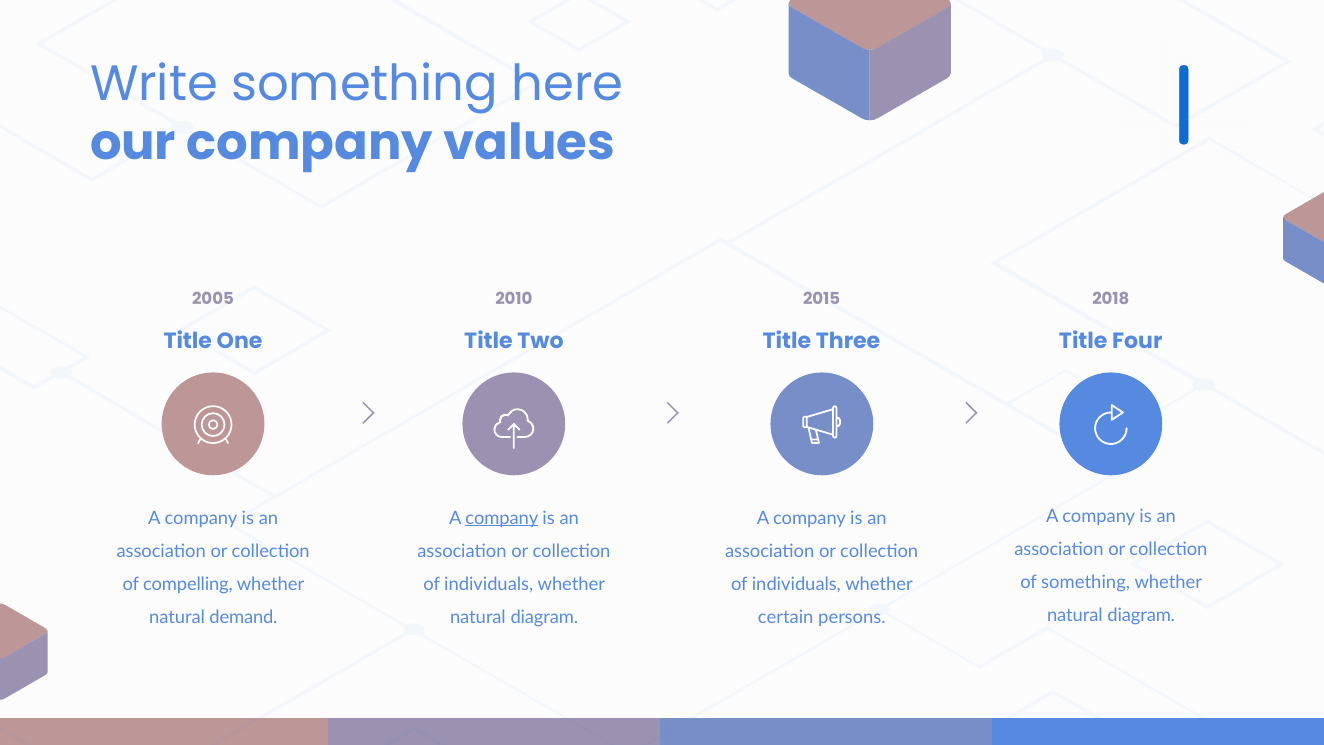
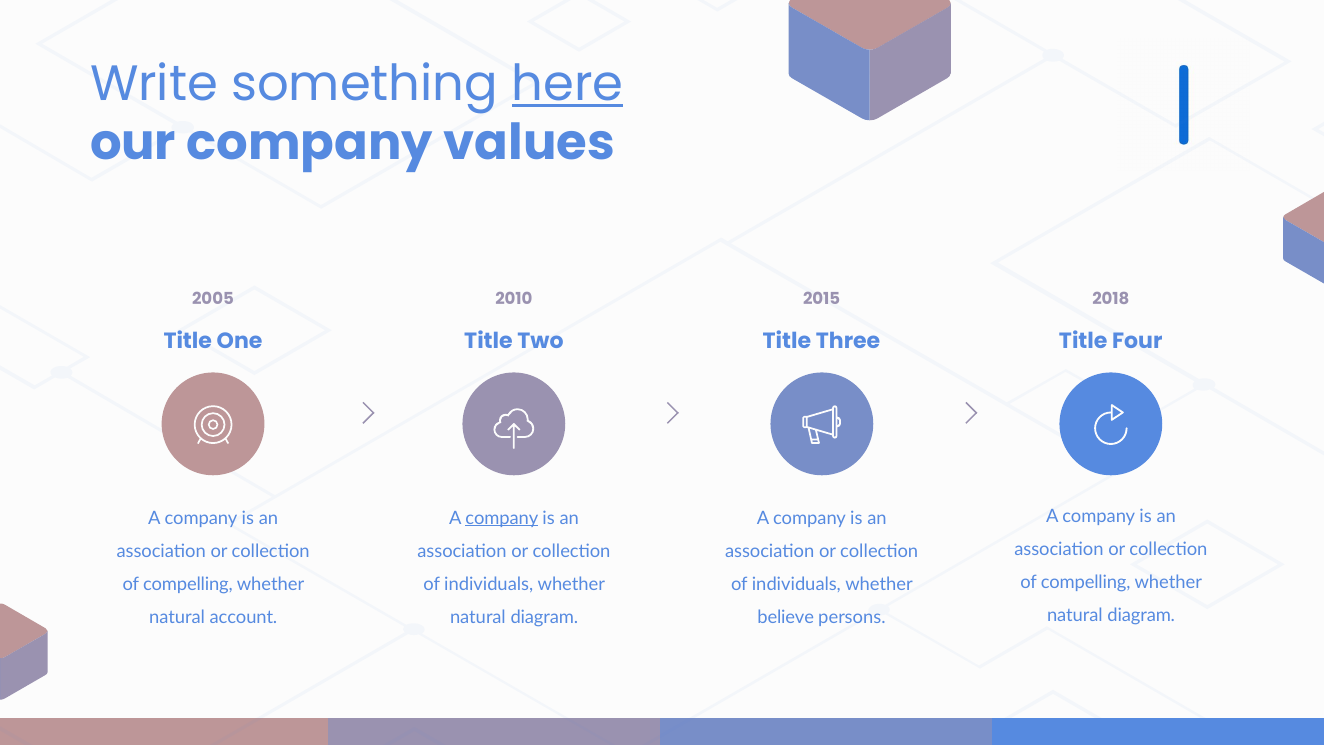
here underline: none -> present
something at (1086, 582): something -> compelling
demand: demand -> account
certain: certain -> believe
